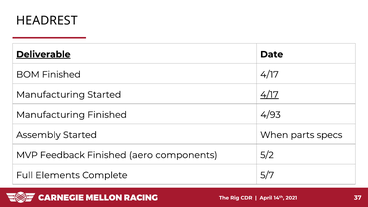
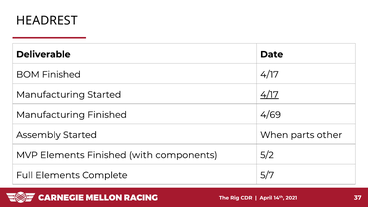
Deliverable underline: present -> none
4/93: 4/93 -> 4/69
specs: specs -> other
MVP Feedback: Feedback -> Elements
aero: aero -> with
